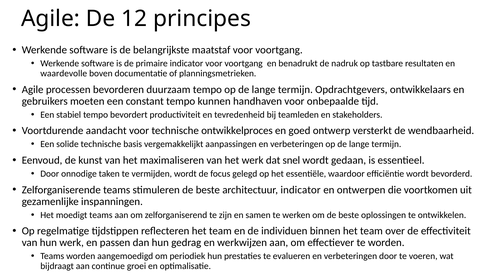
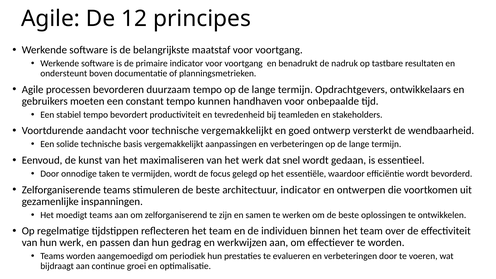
waardevolle: waardevolle -> ondersteunt
technische ontwikkelproces: ontwikkelproces -> vergemakkelijkt
